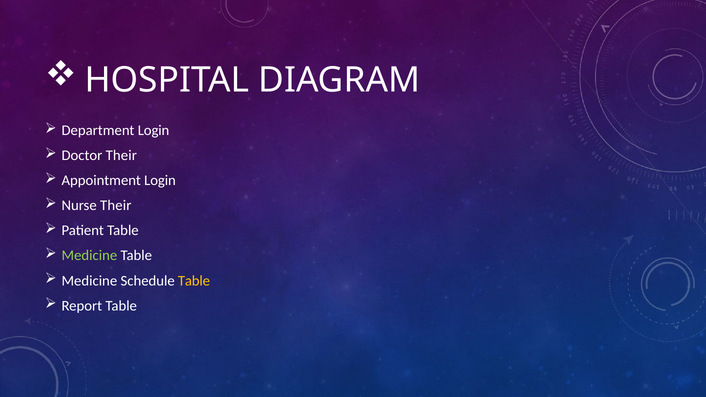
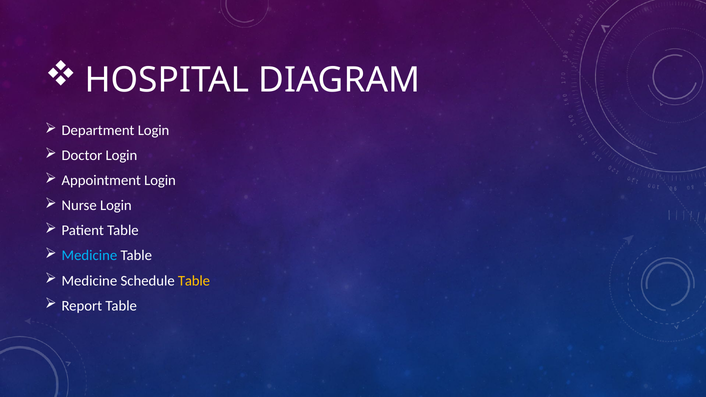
Doctor Their: Their -> Login
Nurse Their: Their -> Login
Medicine at (89, 256) colour: light green -> light blue
